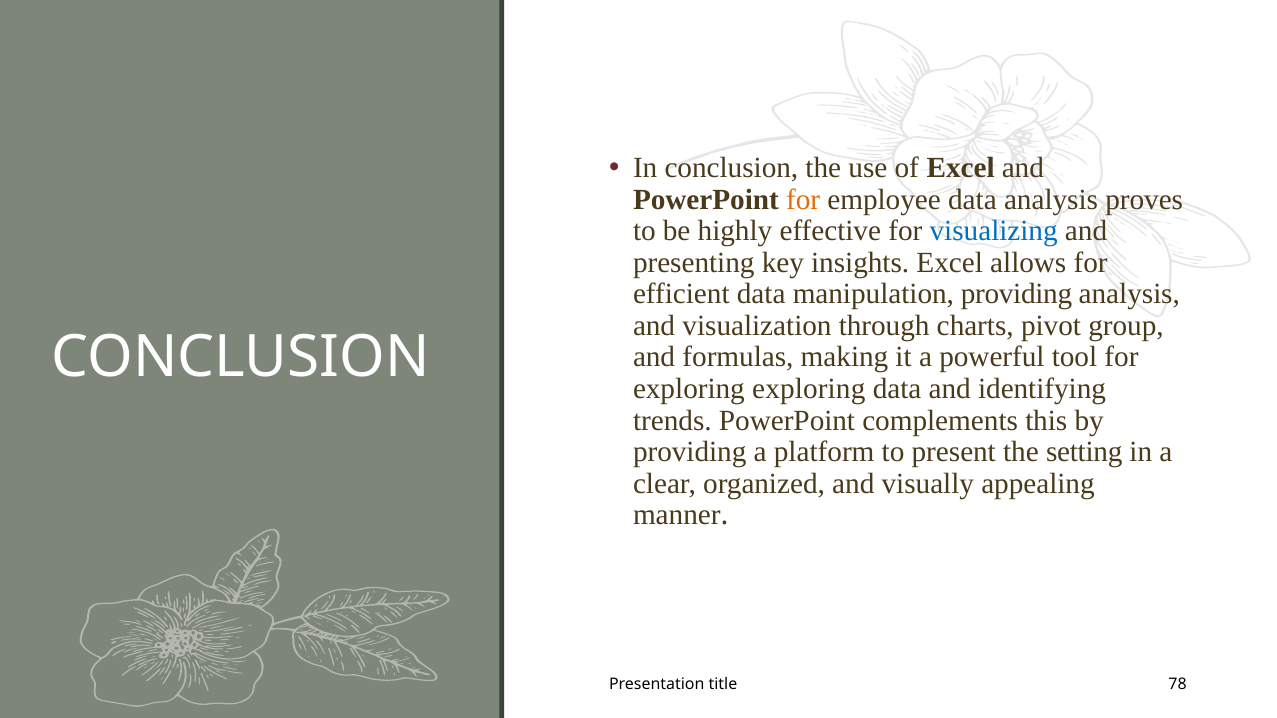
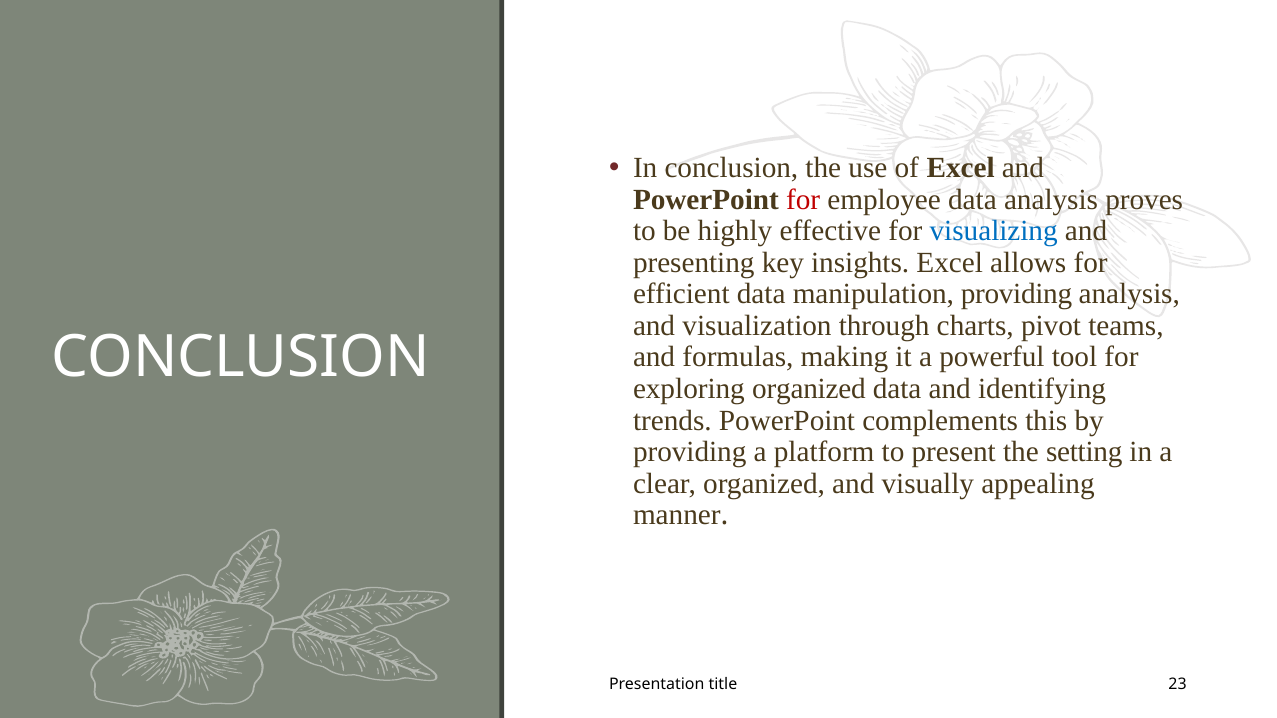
for at (803, 200) colour: orange -> red
group: group -> teams
exploring exploring: exploring -> organized
78: 78 -> 23
